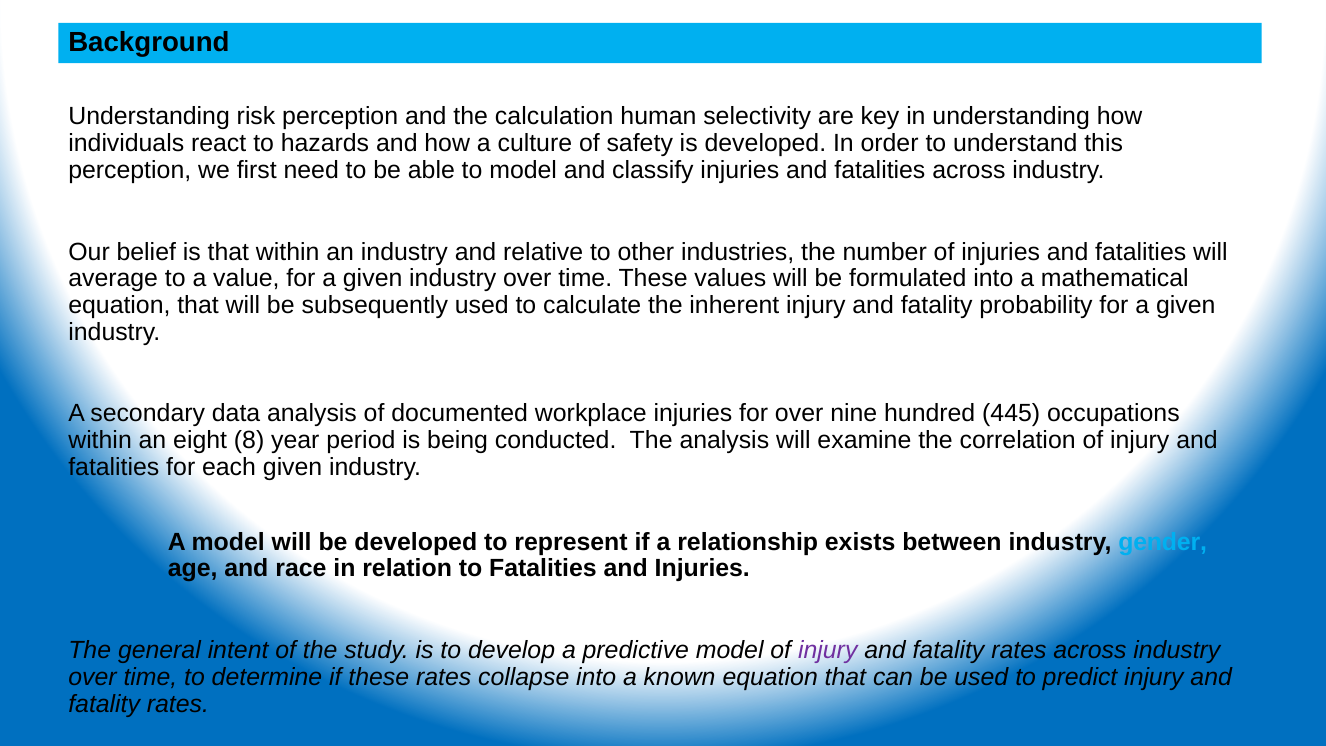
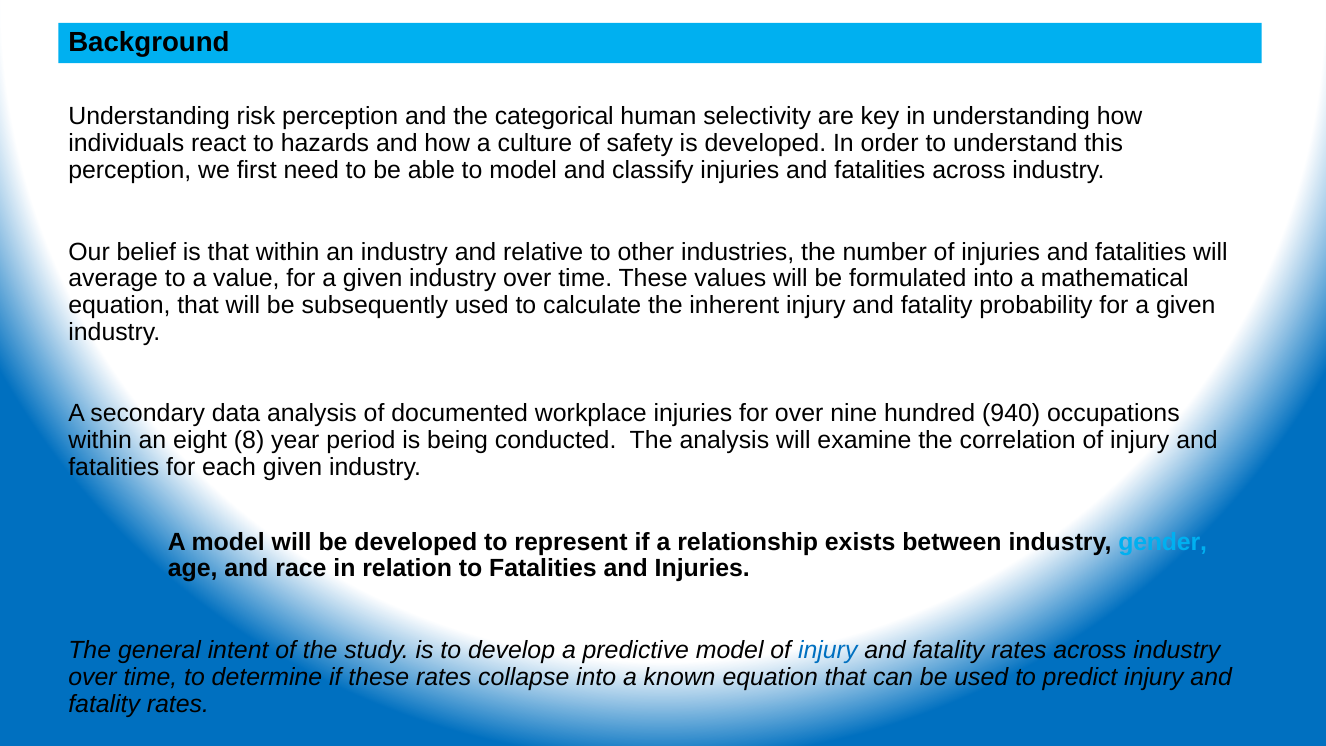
calculation: calculation -> categorical
445: 445 -> 940
injury at (828, 650) colour: purple -> blue
